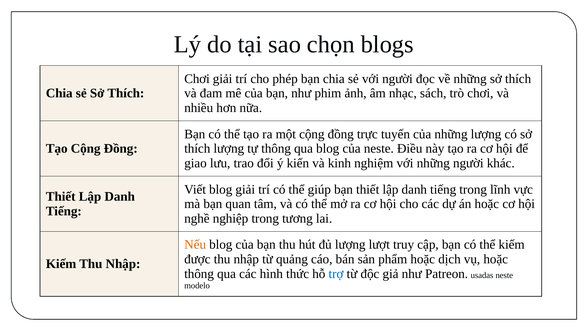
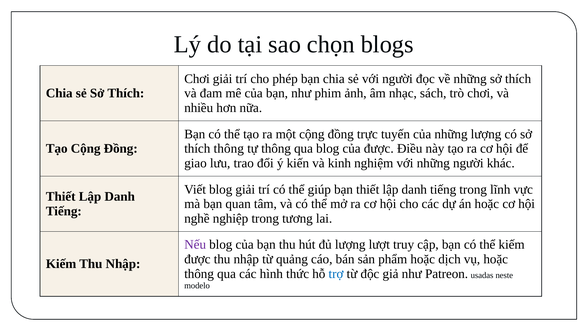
thích lượng: lượng -> thông
của neste: neste -> được
Nếu colour: orange -> purple
